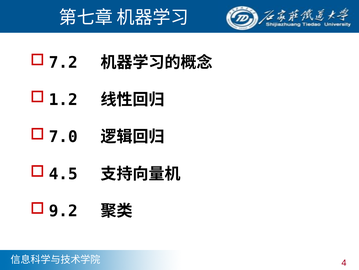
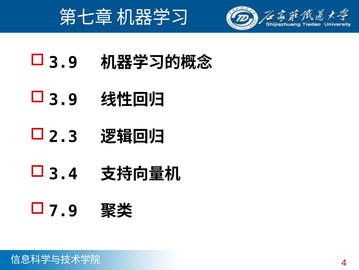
7.2 at (63, 62): 7.2 -> 3.9
1.2 at (63, 100): 1.2 -> 3.9
7.0: 7.0 -> 2.3
4.5: 4.5 -> 3.4
9.2: 9.2 -> 7.9
